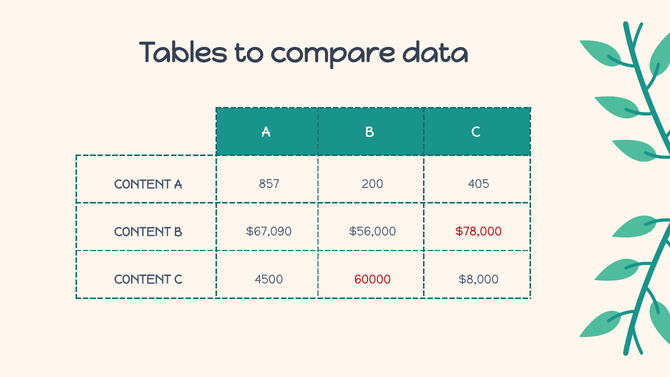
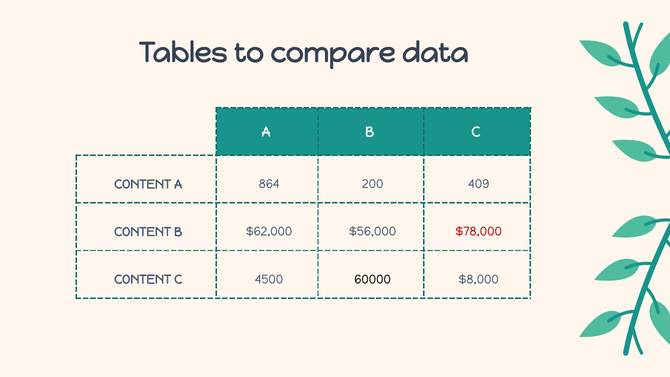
857: 857 -> 864
405: 405 -> 409
$67,090: $67,090 -> $62,000
60000 colour: red -> black
